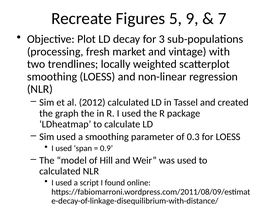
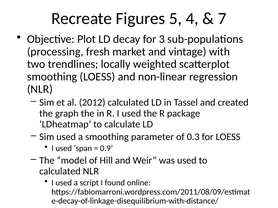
9: 9 -> 4
